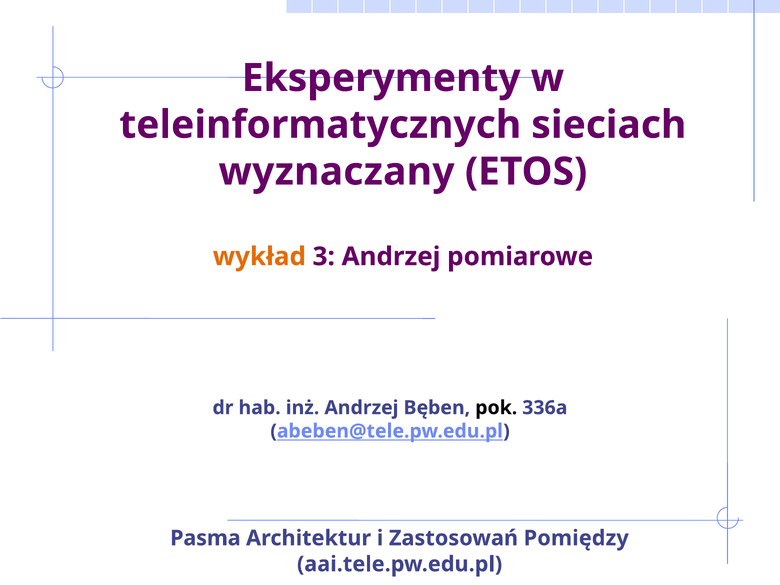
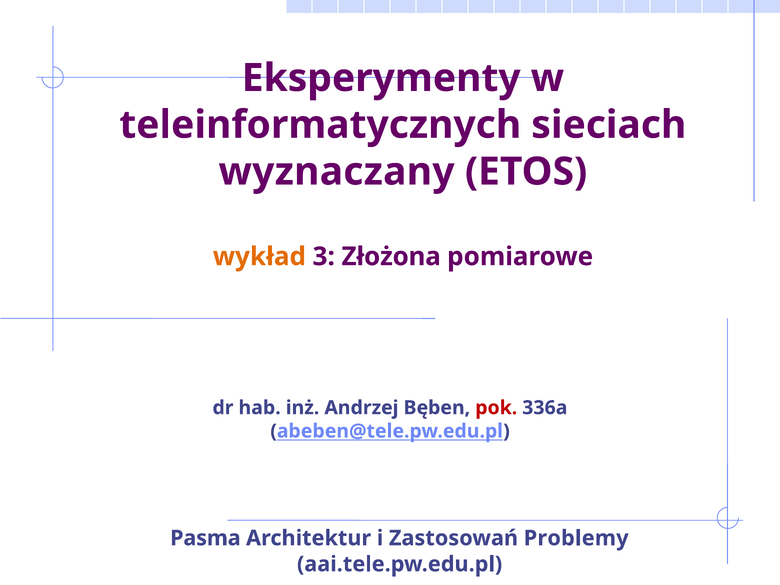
3 Andrzej: Andrzej -> Złożona
pok colour: black -> red
Pomiędzy: Pomiędzy -> Problemy
